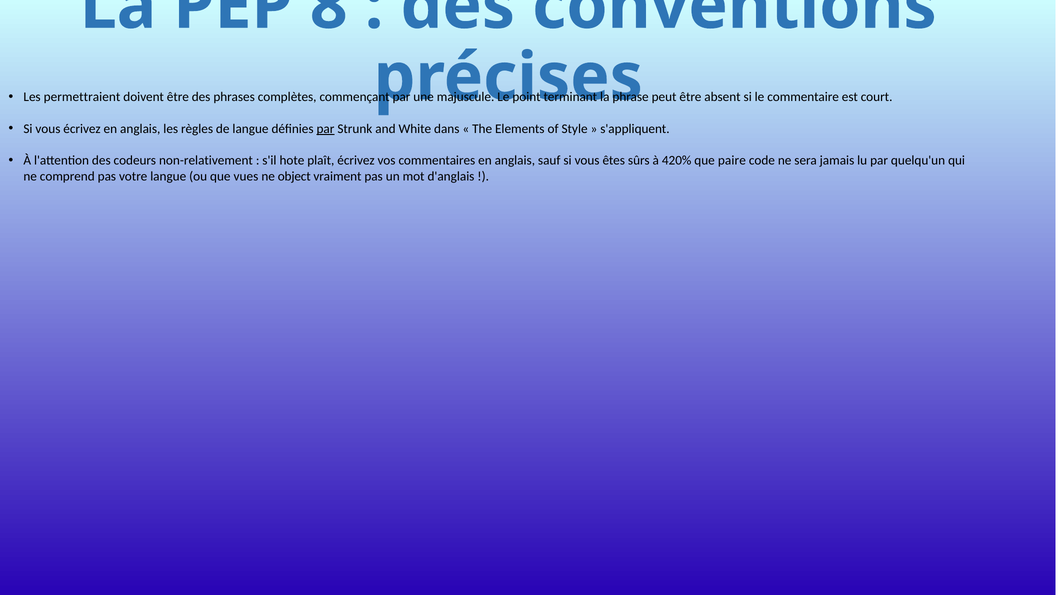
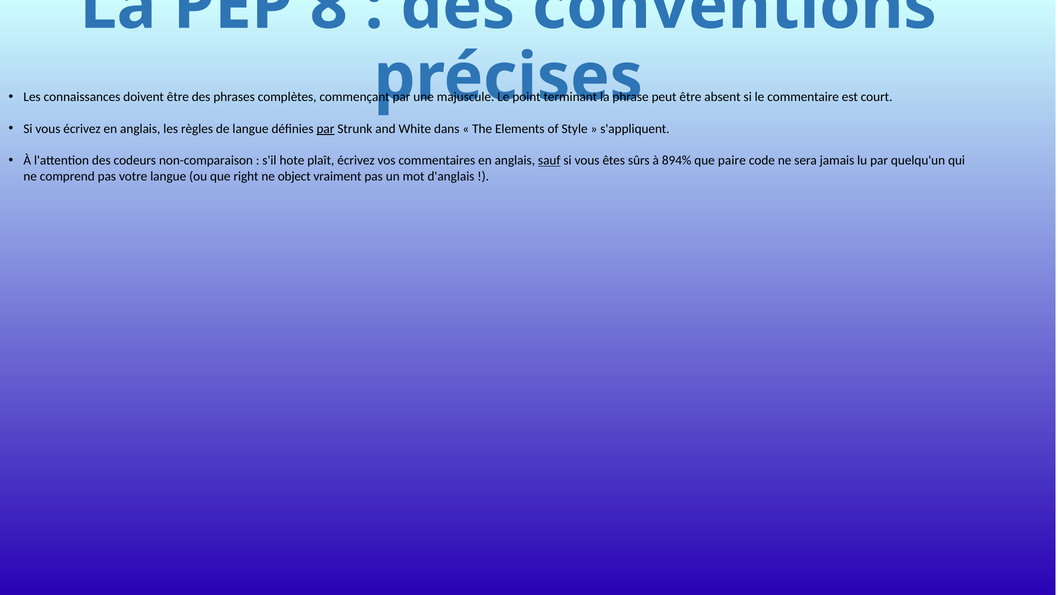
permettraient: permettraient -> connaissances
non-relativement: non-relativement -> non-comparaison
sauf underline: none -> present
420%: 420% -> 894%
vues: vues -> right
